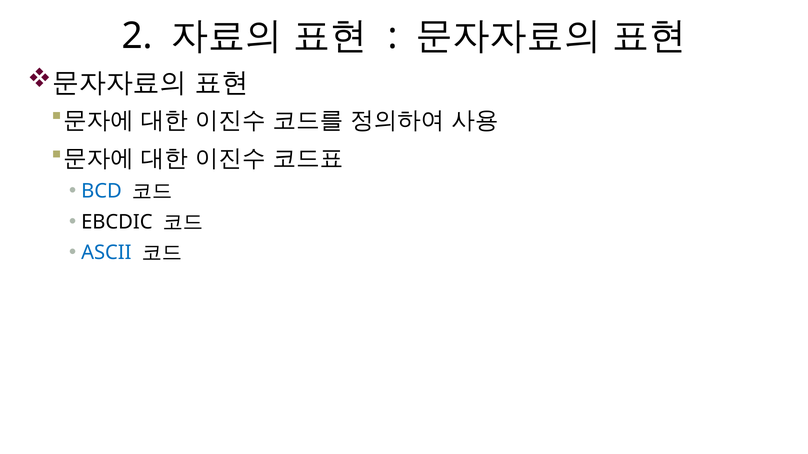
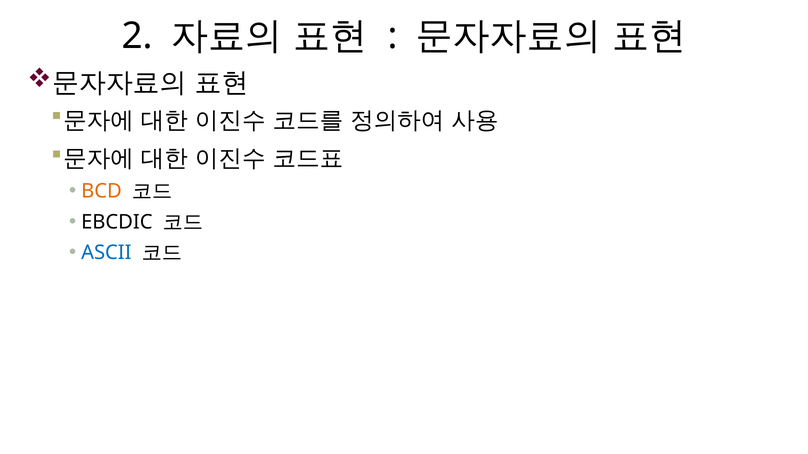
BCD colour: blue -> orange
